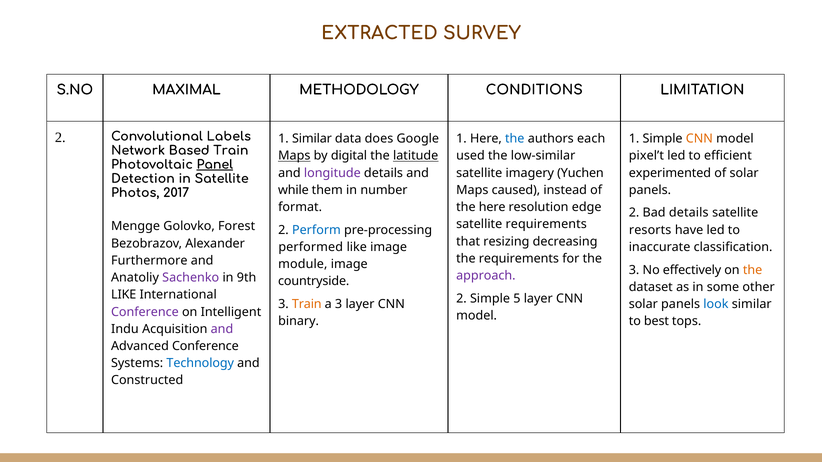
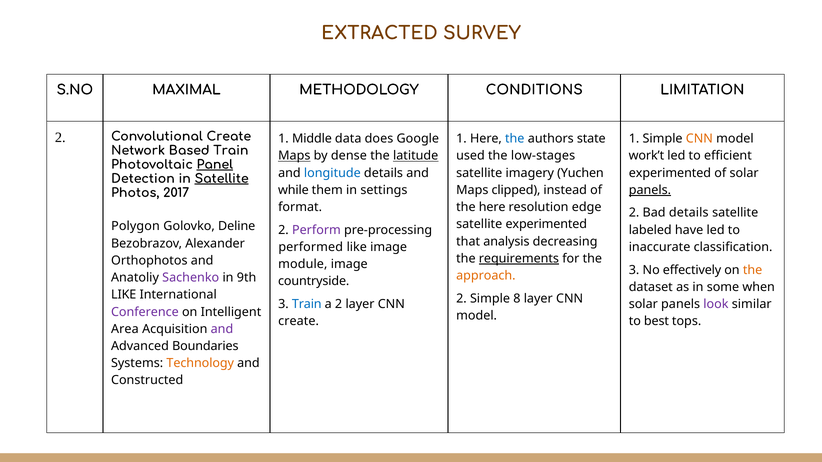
Convolutional Labels: Labels -> Create
1 Similar: Similar -> Middle
each: each -> state
digital: digital -> dense
low-similar: low-similar -> low-stages
pixel’t: pixel’t -> work’t
longitude colour: purple -> blue
Satellite at (222, 179) underline: none -> present
number: number -> settings
caused: caused -> clipped
panels at (650, 190) underline: none -> present
satellite requirements: requirements -> experimented
Mengge: Mengge -> Polygon
Forest: Forest -> Deline
Perform colour: blue -> purple
resorts: resorts -> labeled
resizing: resizing -> analysis
requirements at (519, 259) underline: none -> present
Furthermore: Furthermore -> Orthophotos
approach colour: purple -> orange
other: other -> when
5: 5 -> 8
Train at (307, 304) colour: orange -> blue
a 3: 3 -> 2
look colour: blue -> purple
binary at (299, 321): binary -> create
Indu: Indu -> Area
Advanced Conference: Conference -> Boundaries
Technology colour: blue -> orange
